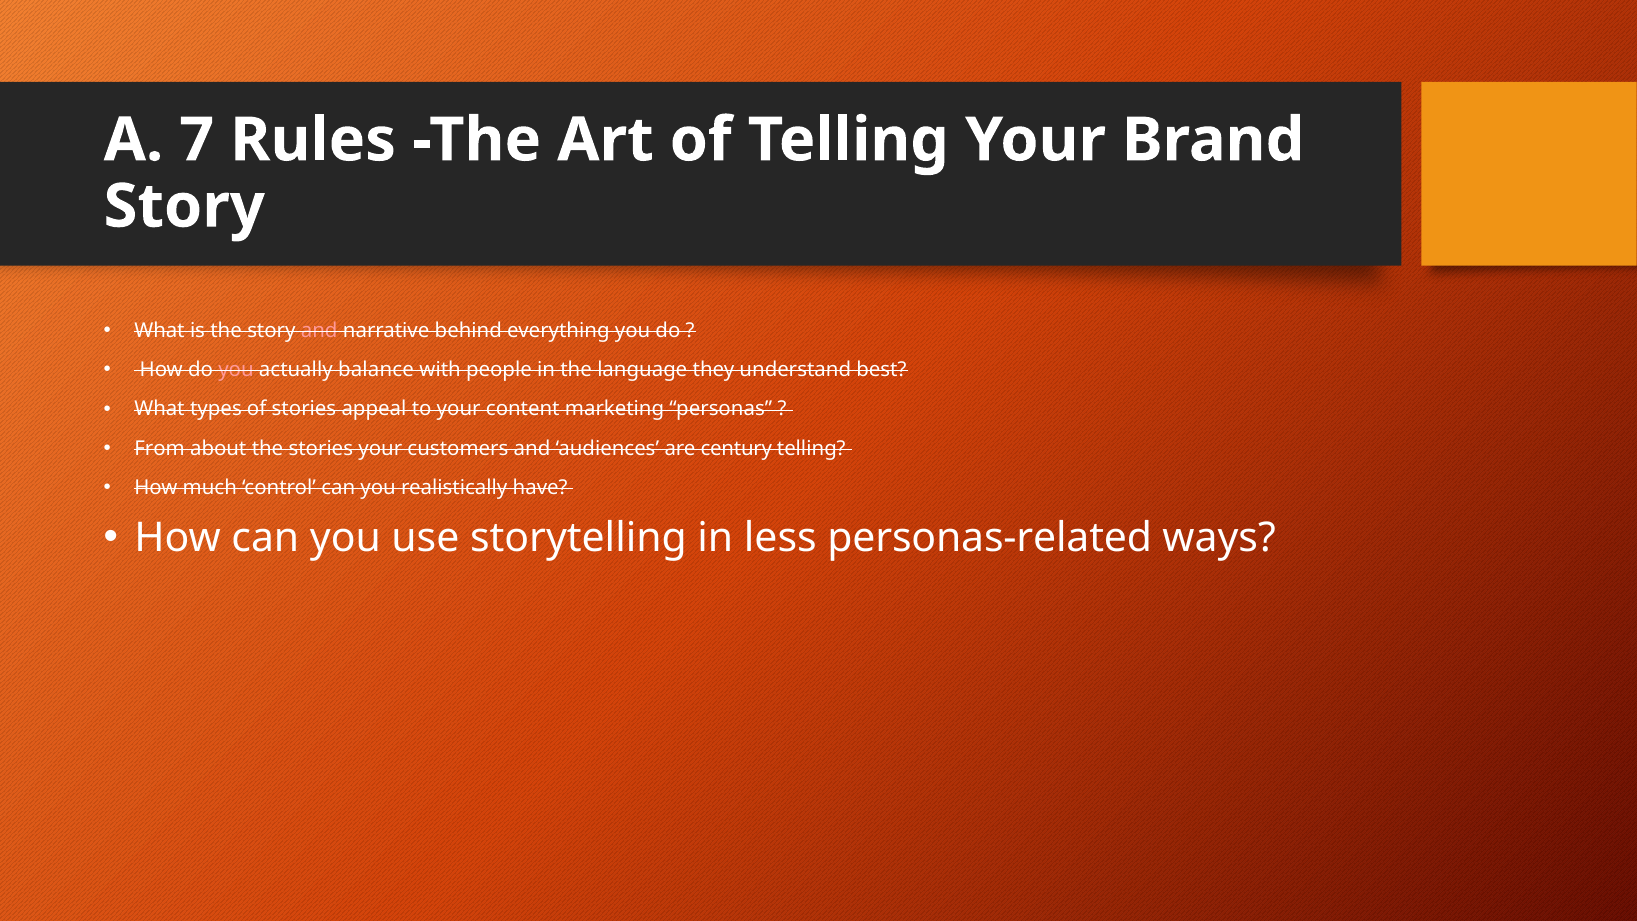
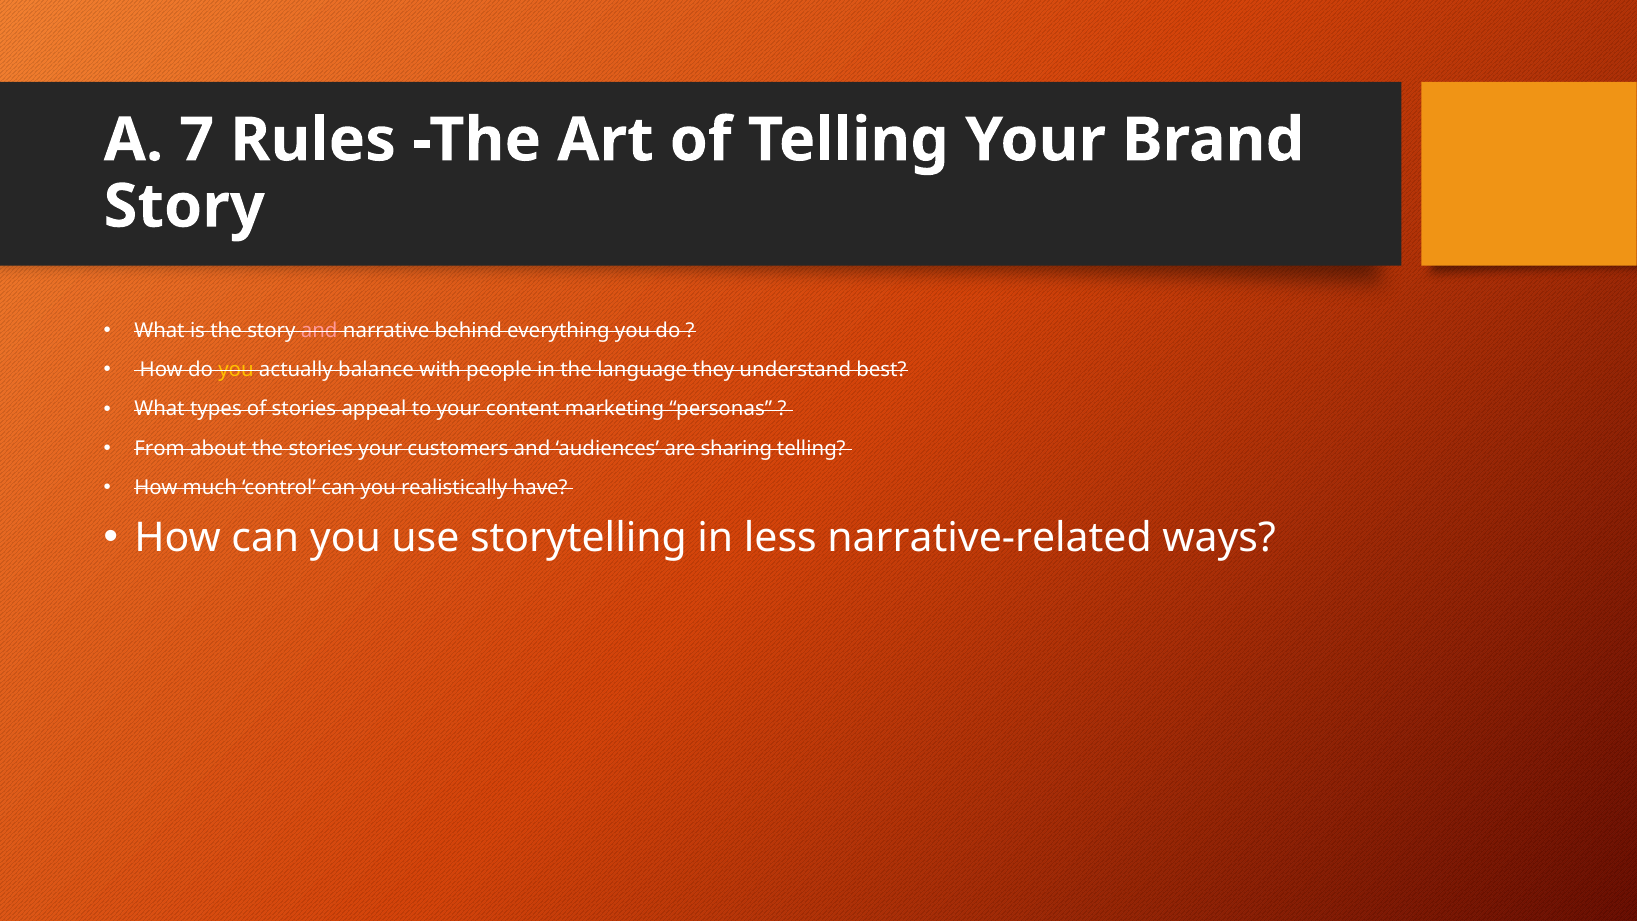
you at (236, 370) colour: pink -> yellow
century: century -> sharing
personas-related: personas-related -> narrative-related
